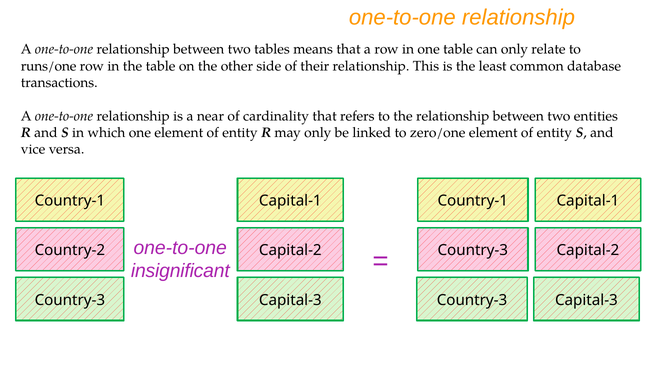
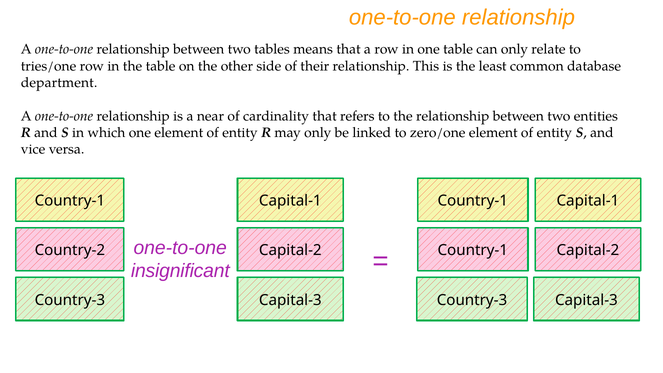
runs/one: runs/one -> tries/one
transactions: transactions -> department
Country-2 Capital-2 Country-3: Country-3 -> Country-1
